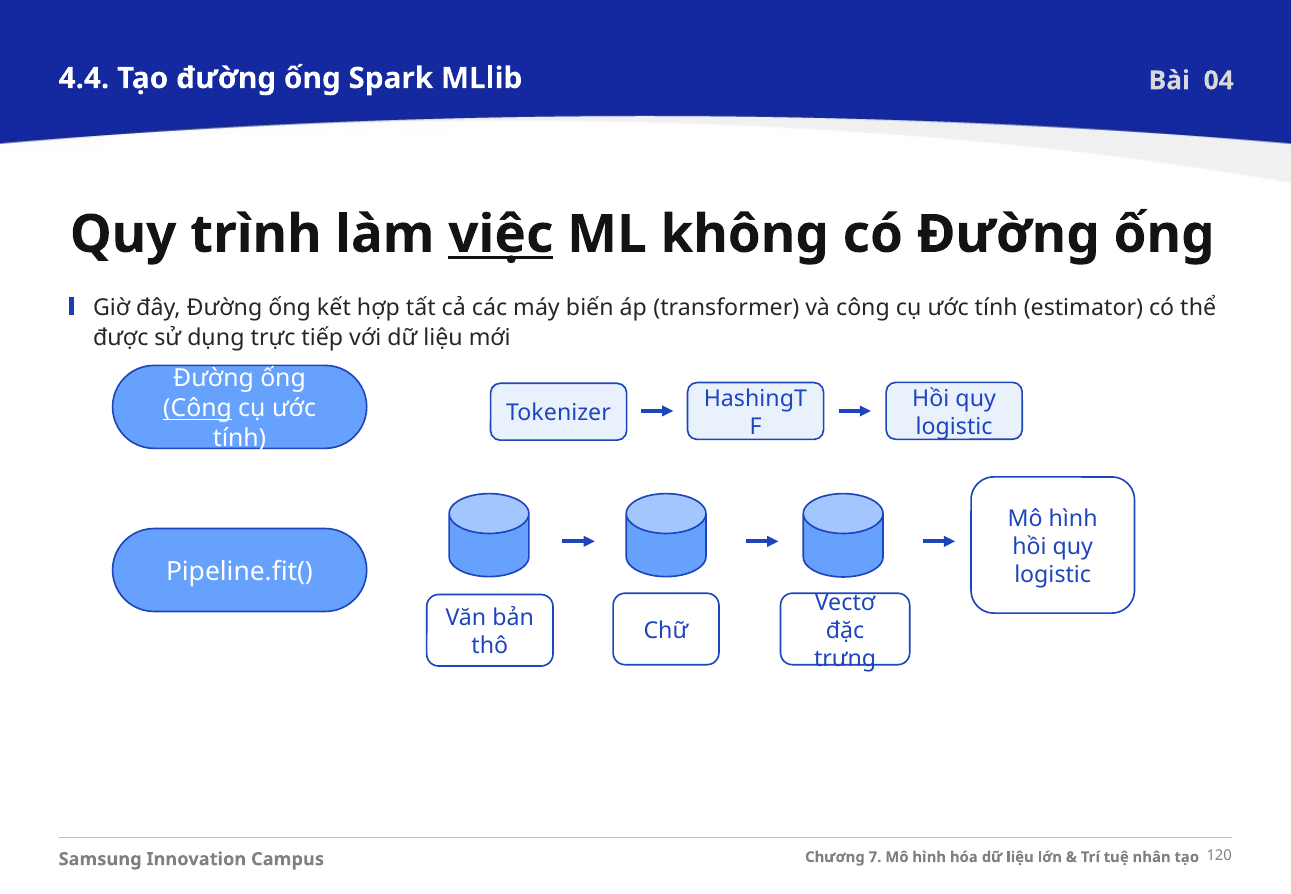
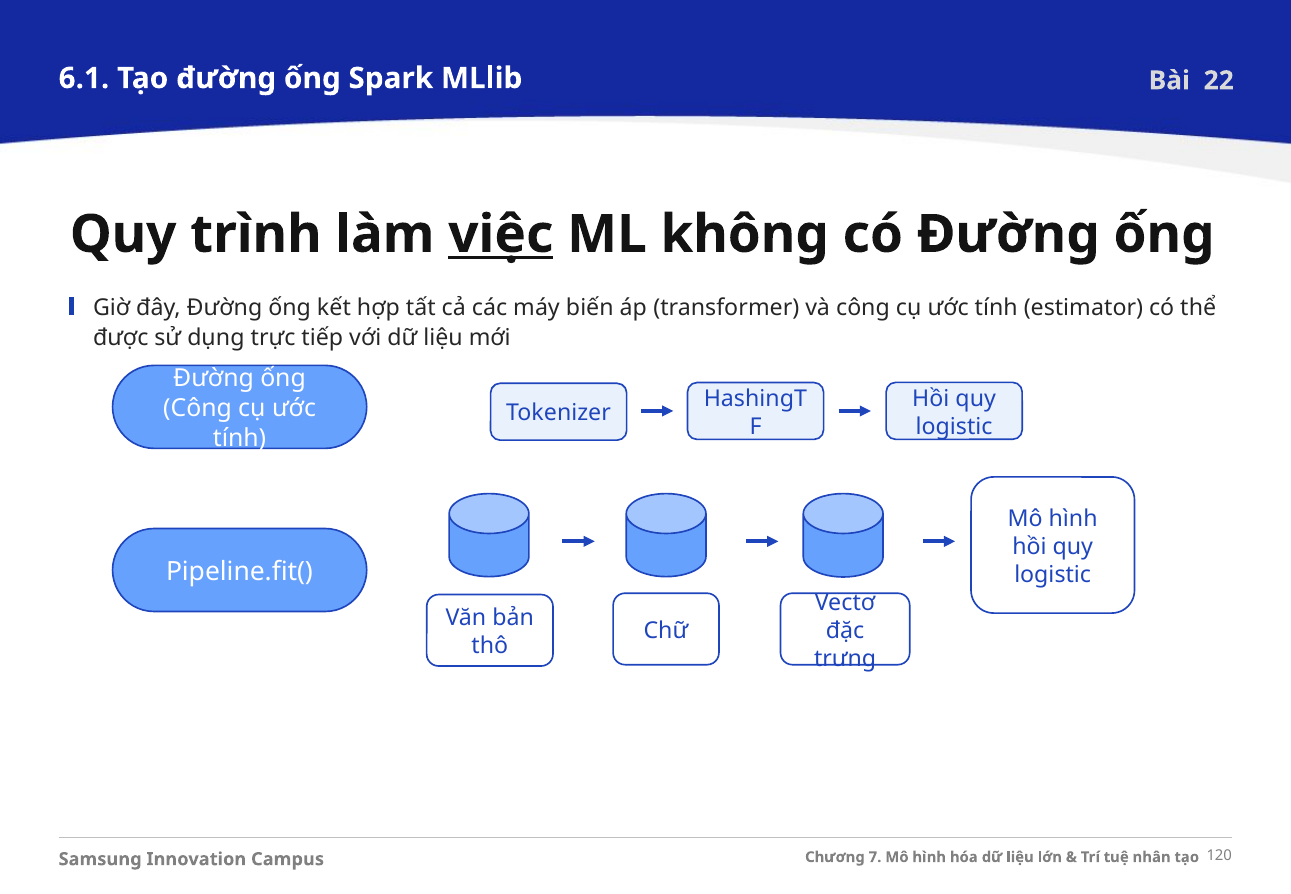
4.4: 4.4 -> 6.1
04: 04 -> 22
Công at (198, 408) underline: present -> none
